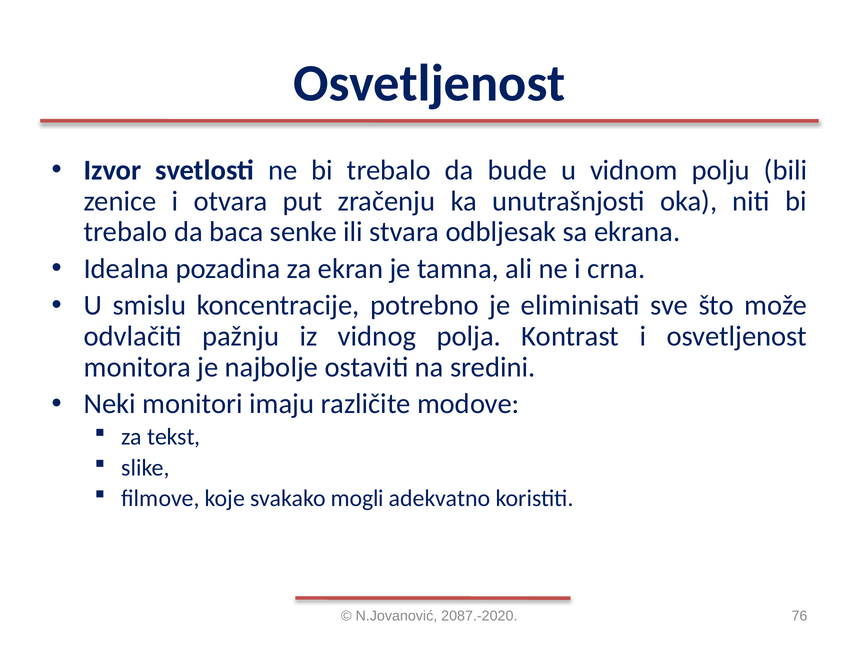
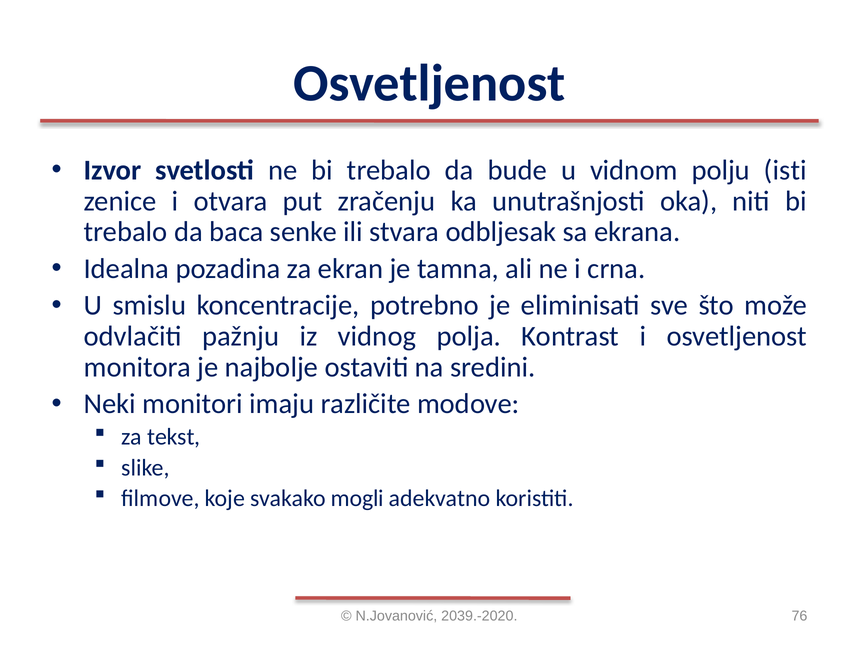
bili: bili -> isti
2087.-2020: 2087.-2020 -> 2039.-2020
